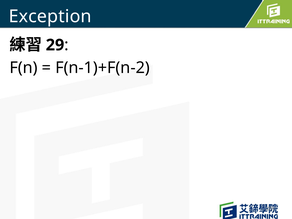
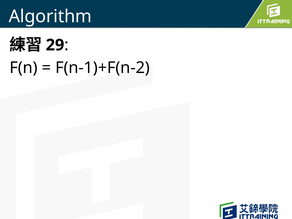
Exception: Exception -> Algorithm
